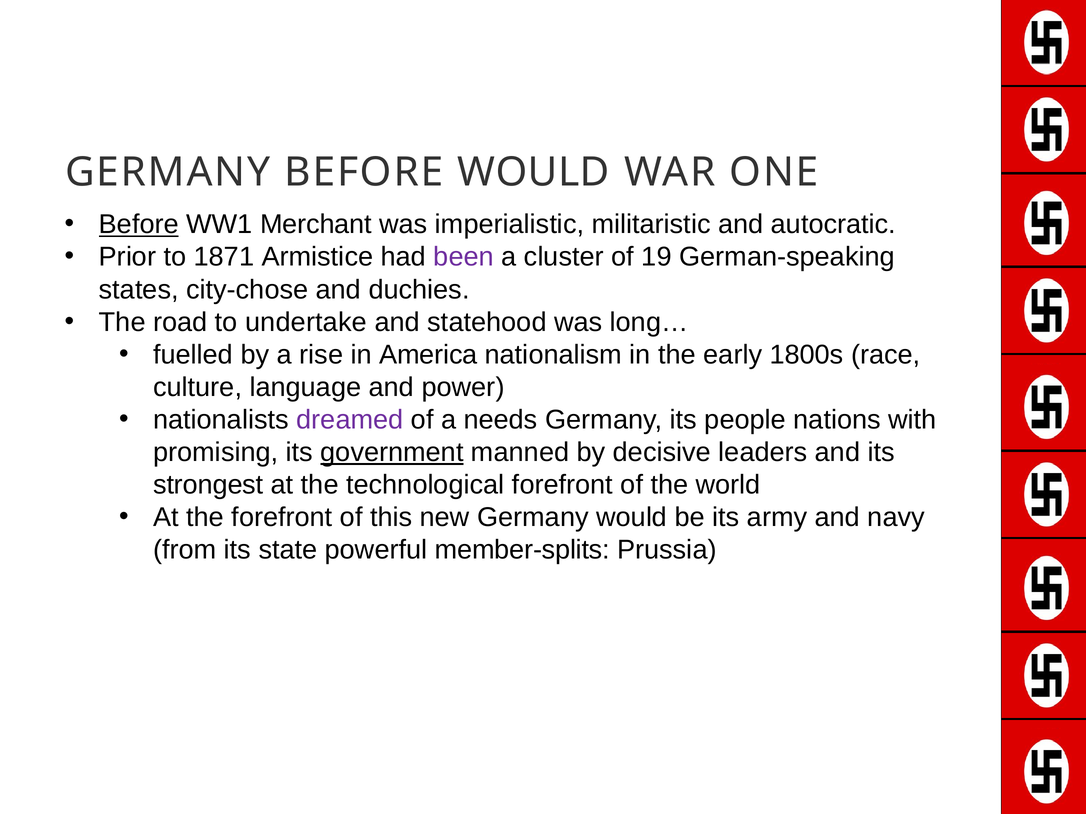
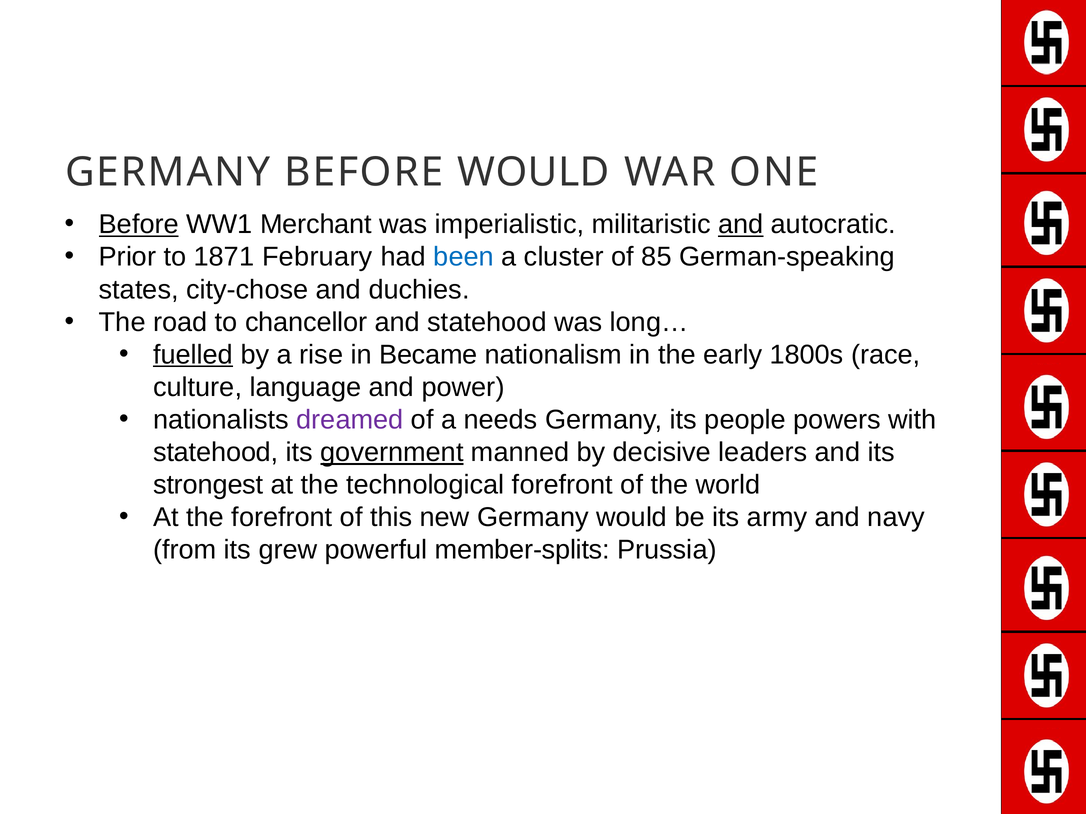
and at (741, 225) underline: none -> present
Armistice: Armistice -> February
been colour: purple -> blue
19: 19 -> 85
undertake: undertake -> chancellor
fuelled underline: none -> present
America: America -> Became
nations: nations -> powers
promising at (216, 453): promising -> statehood
state: state -> grew
